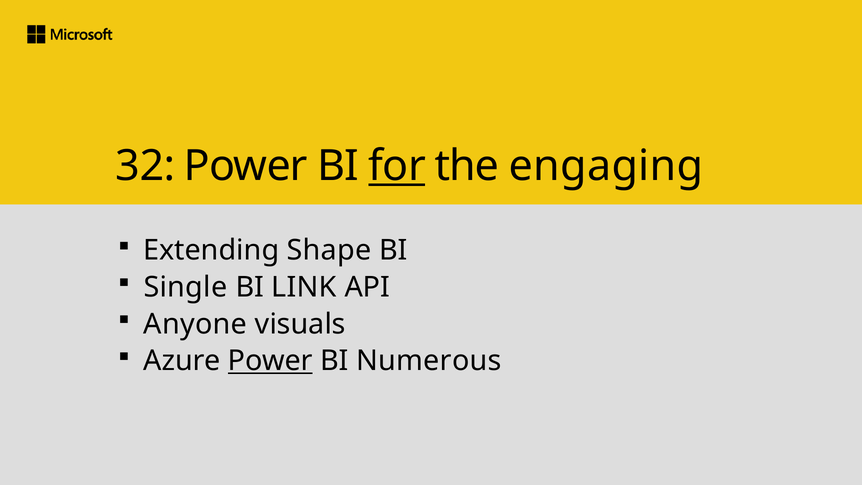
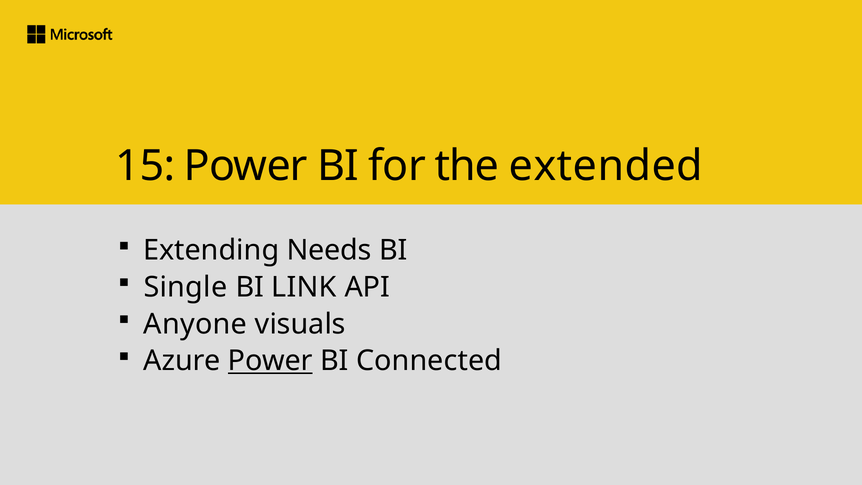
32: 32 -> 15
for underline: present -> none
engaging: engaging -> extended
Shape: Shape -> Needs
Numerous: Numerous -> Connected
